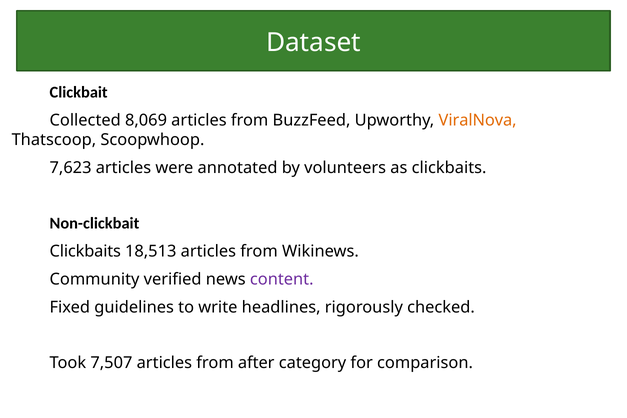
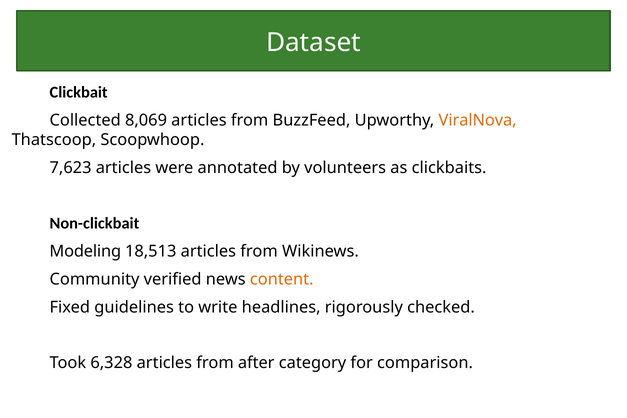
Clickbaits at (85, 251): Clickbaits -> Modeling
content colour: purple -> orange
7,507: 7,507 -> 6,328
